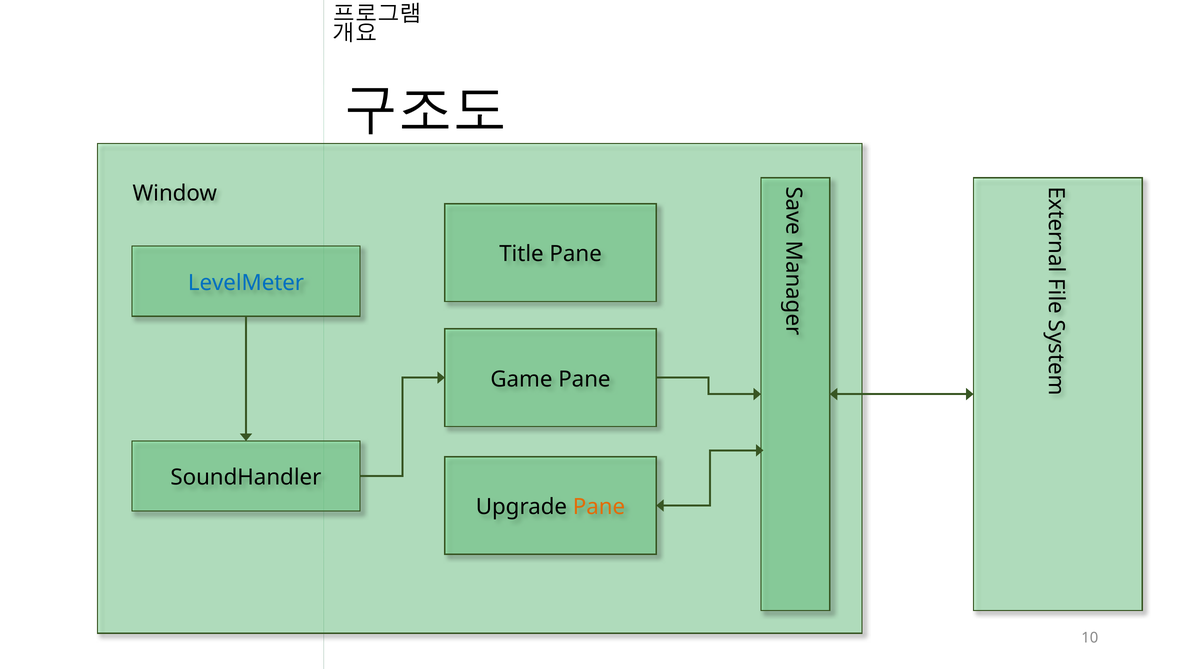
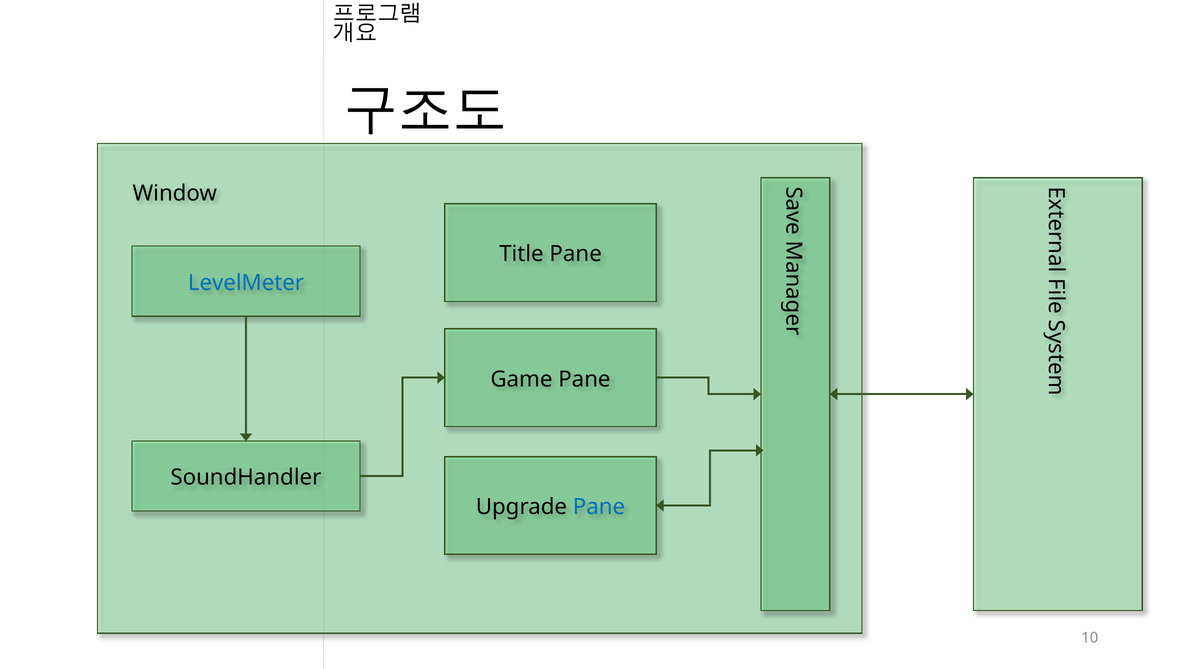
Pane at (599, 507) colour: orange -> blue
